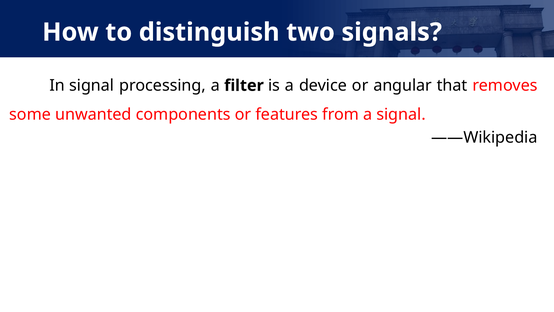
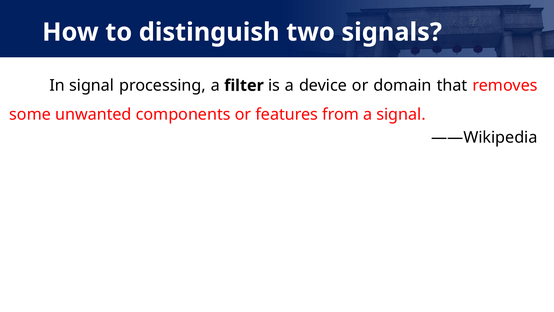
angular: angular -> domain
